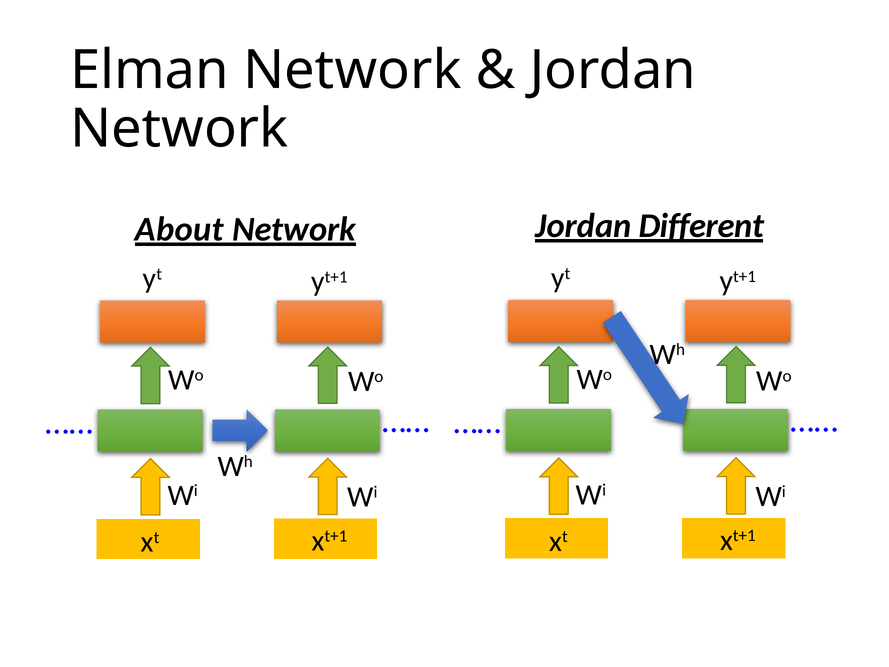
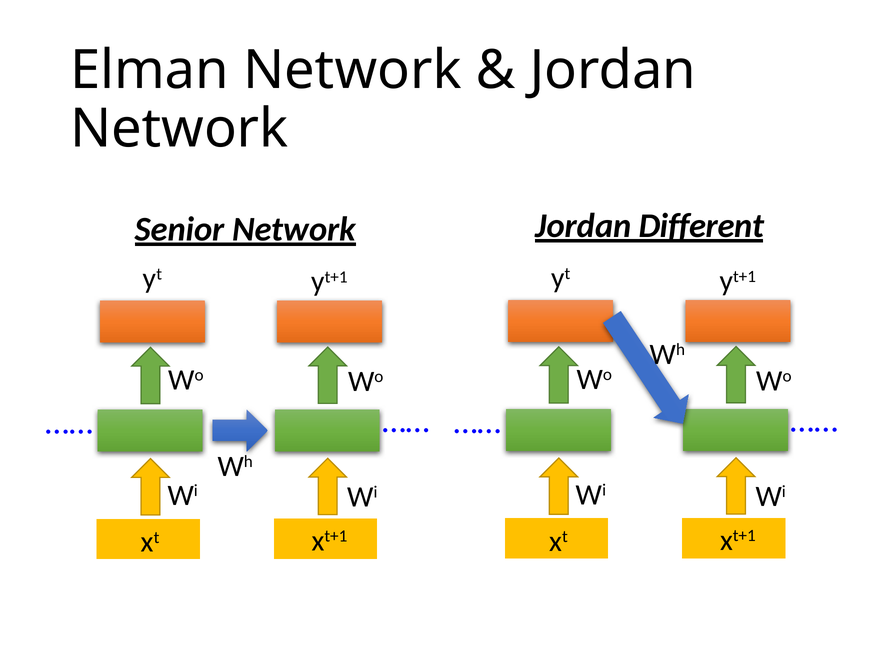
About: About -> Senior
